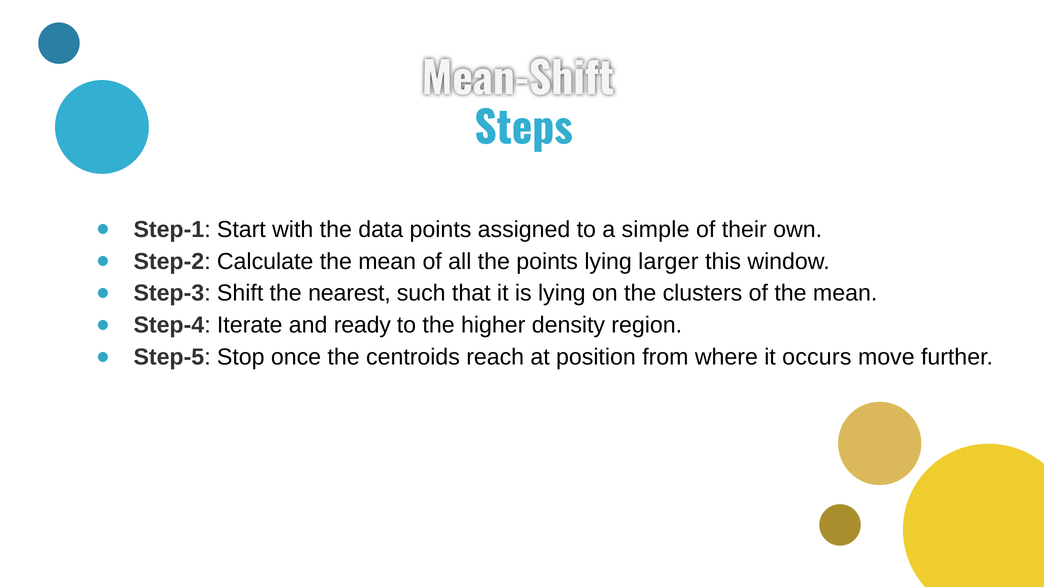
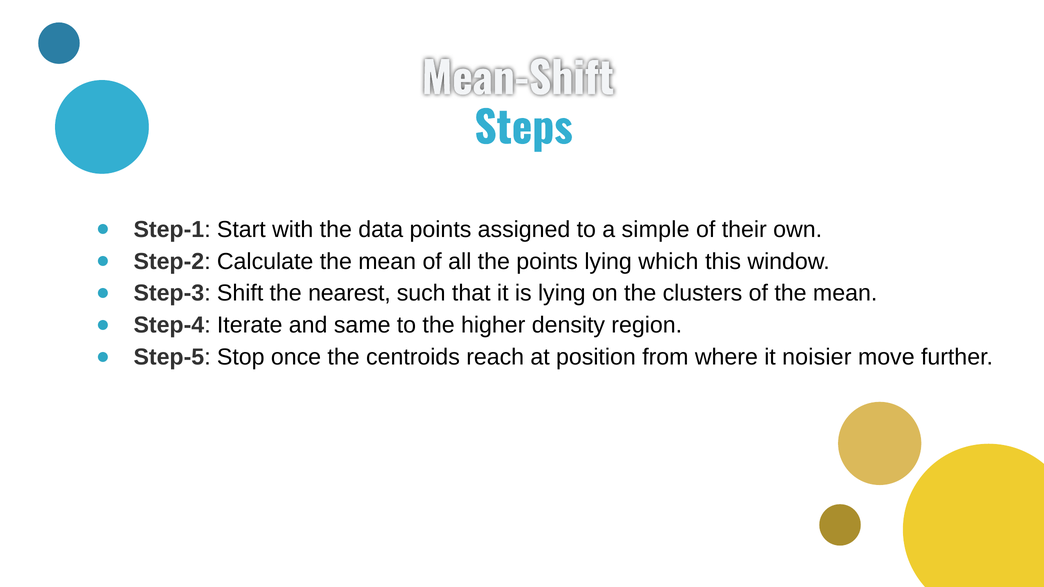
larger: larger -> which
ready: ready -> same
occurs: occurs -> noisier
